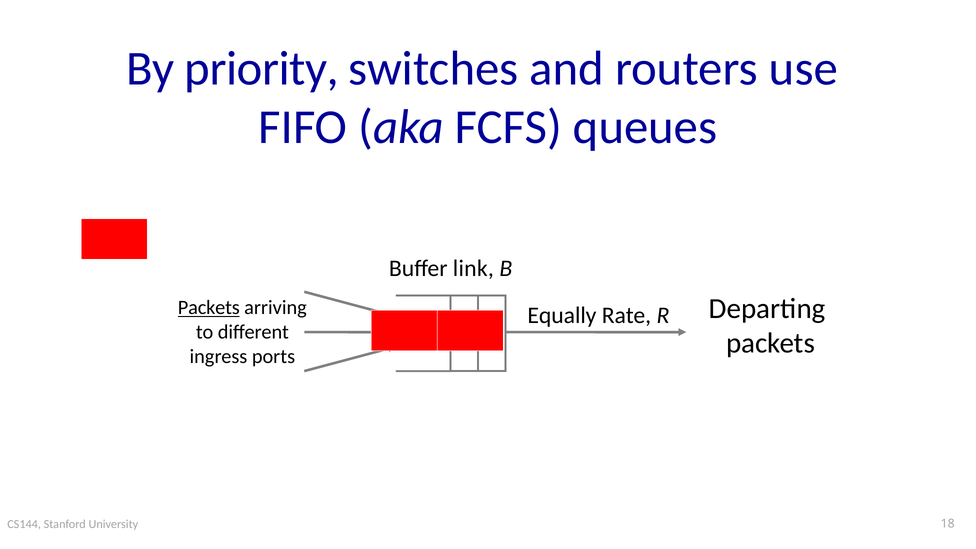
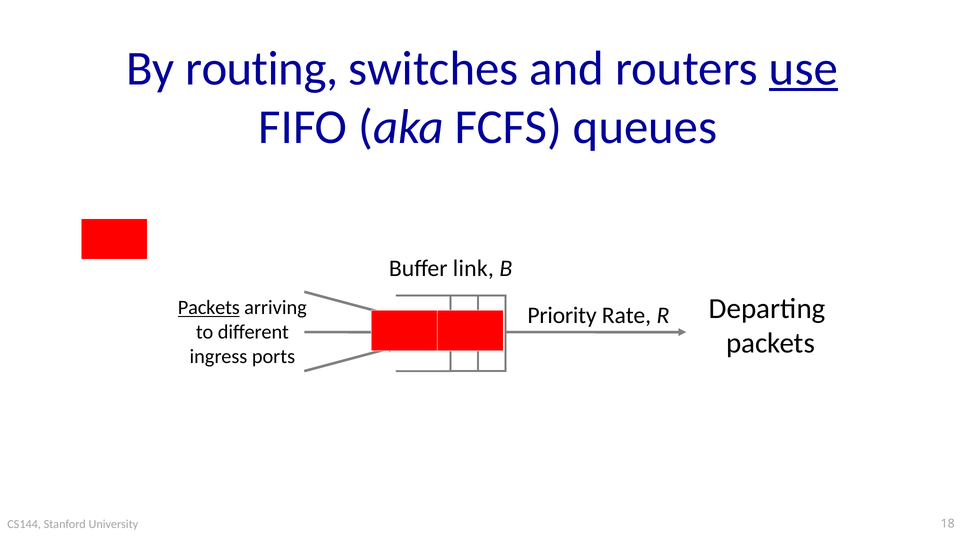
priority: priority -> routing
use underline: none -> present
Equally: Equally -> Priority
